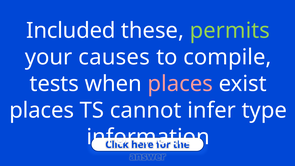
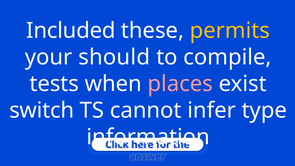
permits colour: light green -> yellow
causes: causes -> should
places at (42, 110): places -> switch
